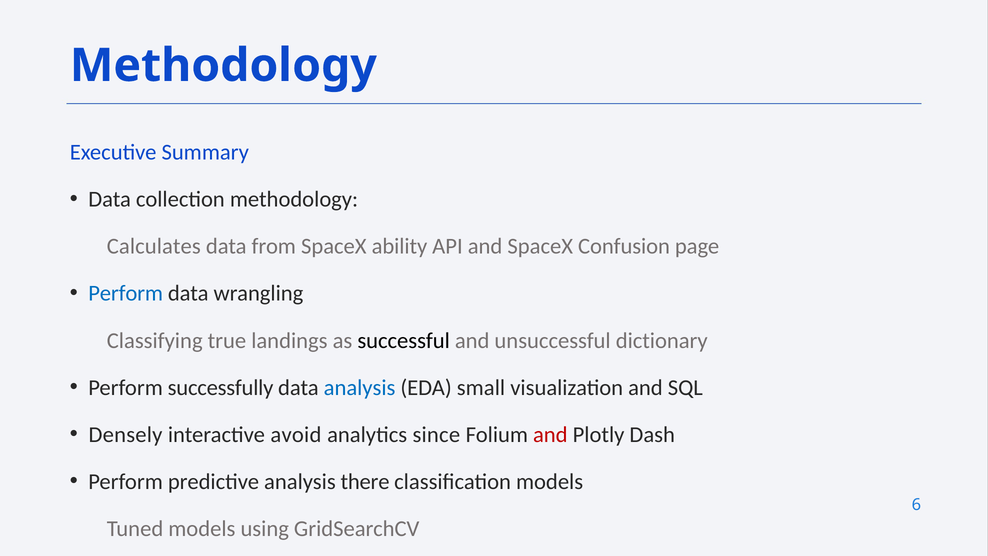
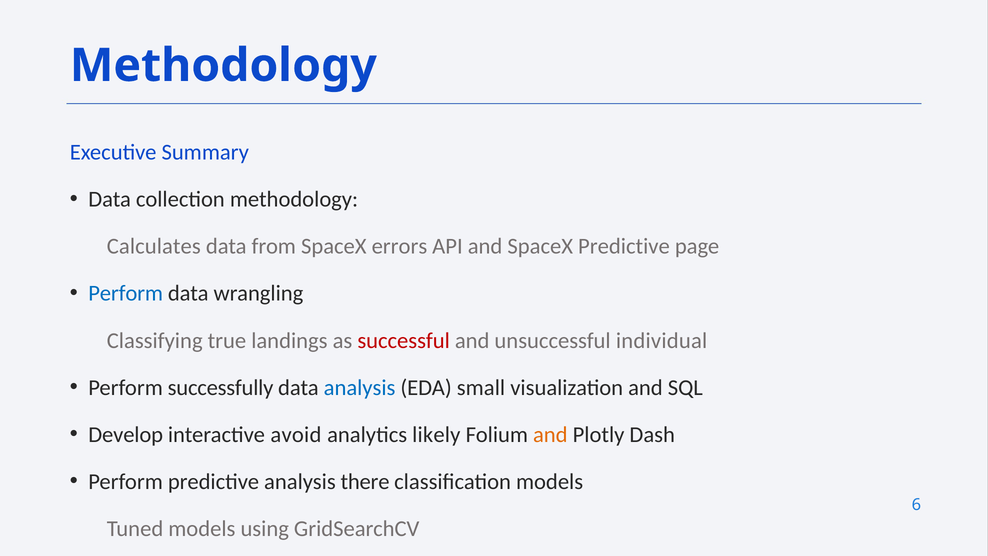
ability: ability -> errors
SpaceX Confusion: Confusion -> Predictive
successful colour: black -> red
dictionary: dictionary -> individual
Densely: Densely -> Develop
since: since -> likely
and at (550, 434) colour: red -> orange
